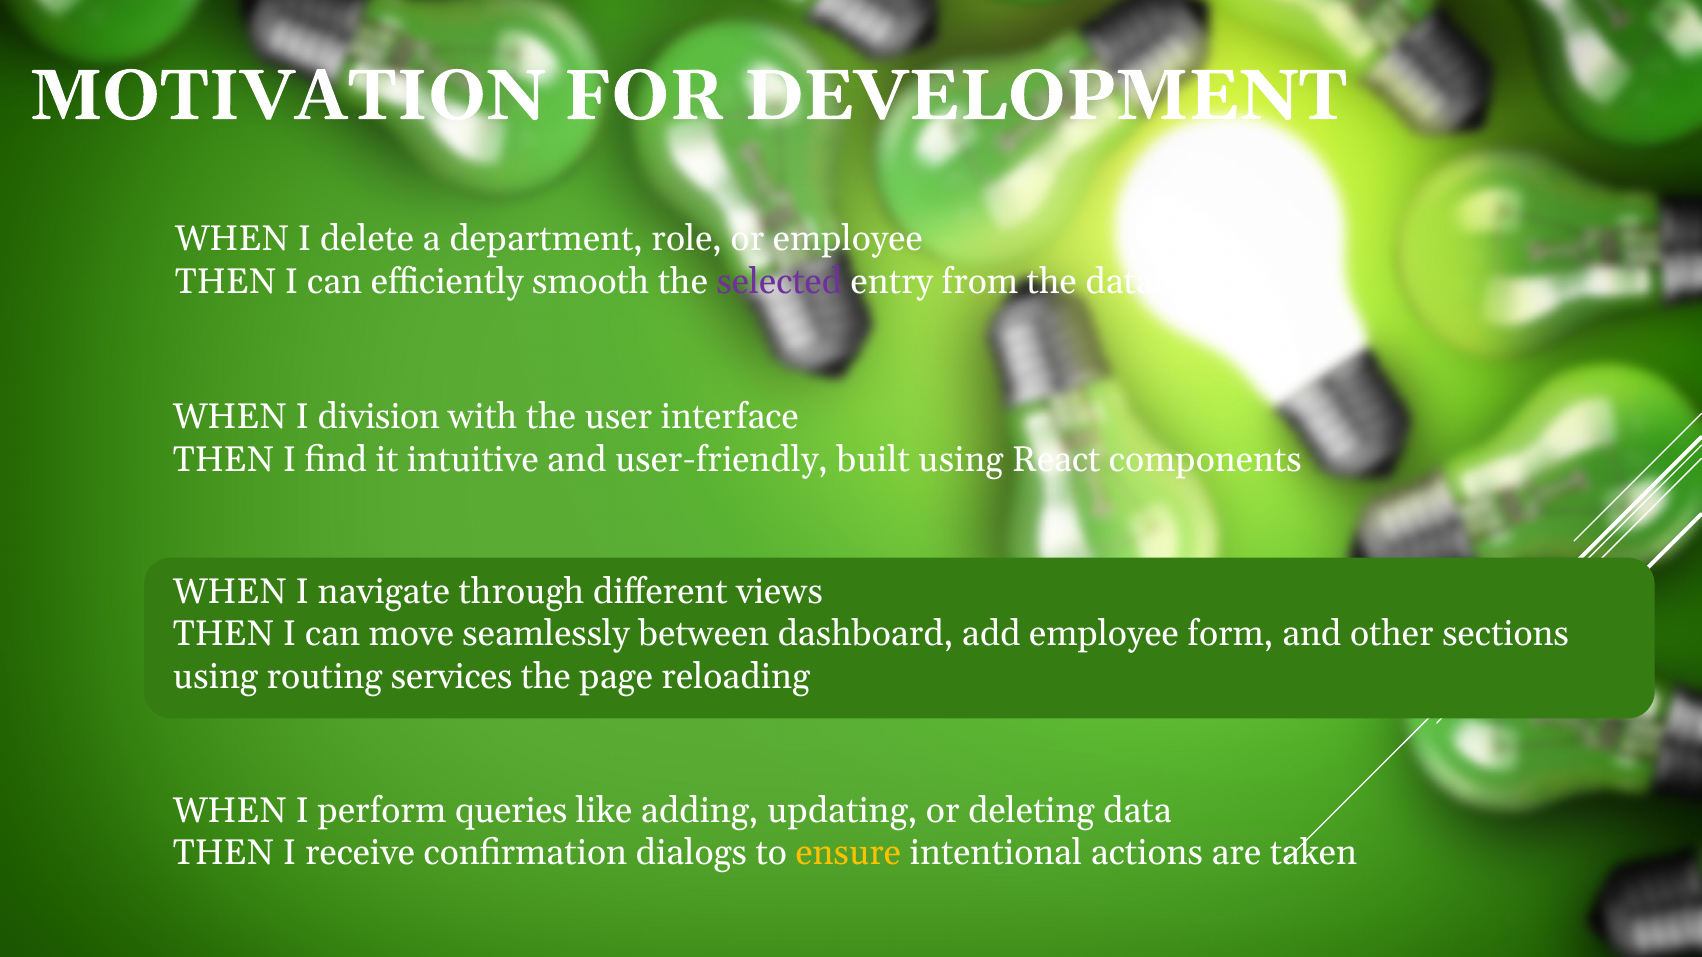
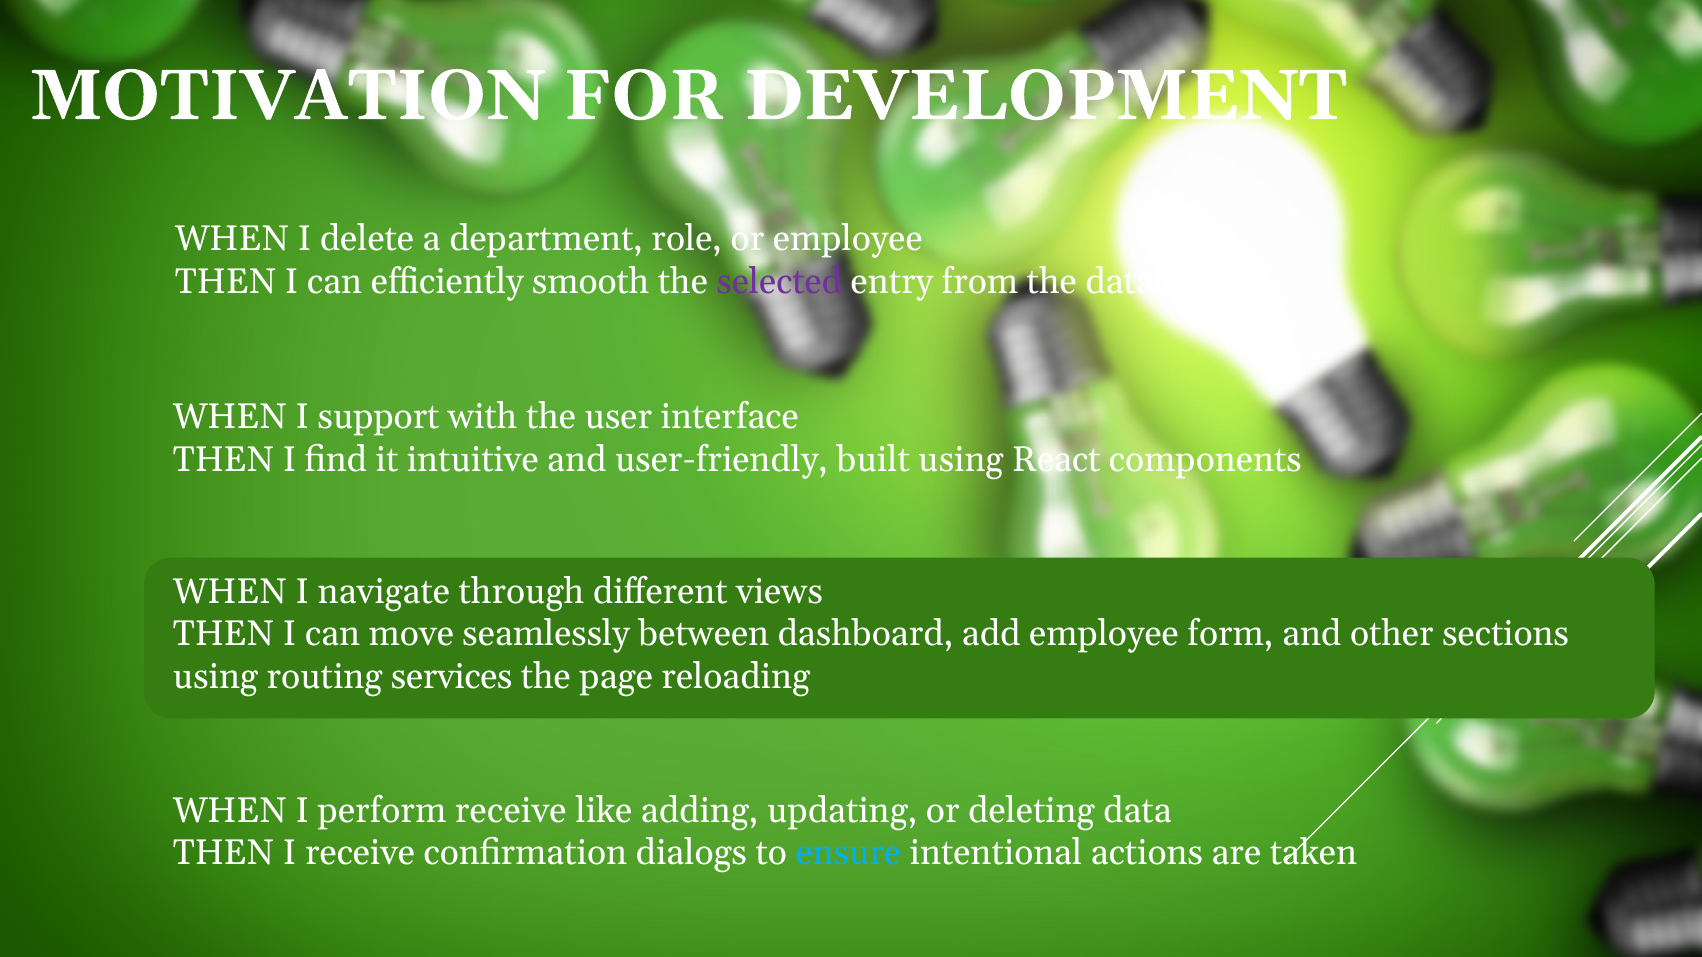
division: division -> support
perform queries: queries -> receive
ensure colour: yellow -> light blue
